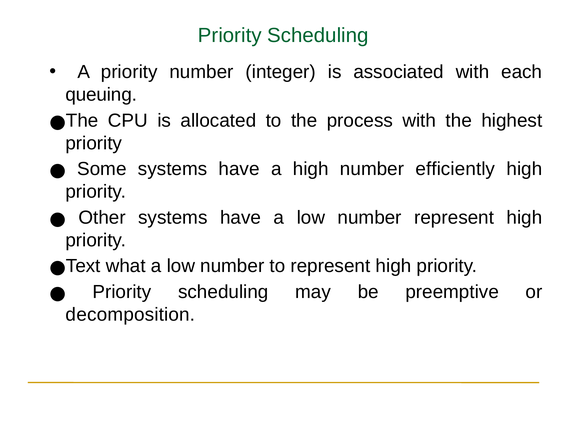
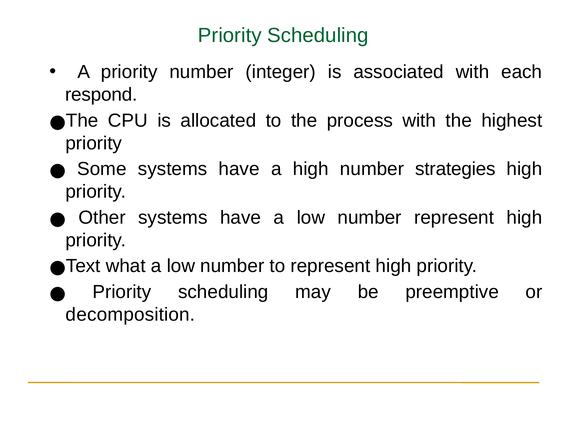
queuing: queuing -> respond
efficiently: efficiently -> strategies
